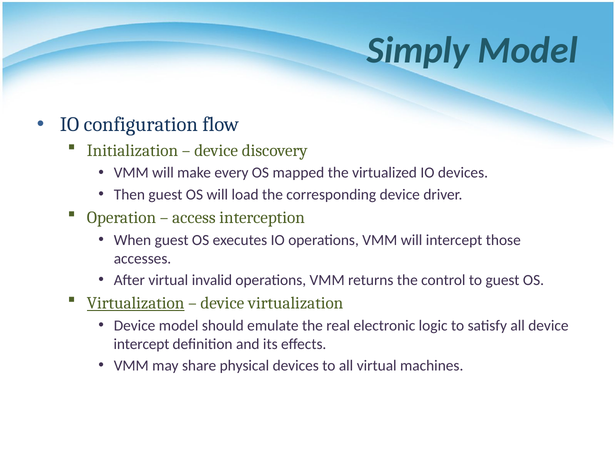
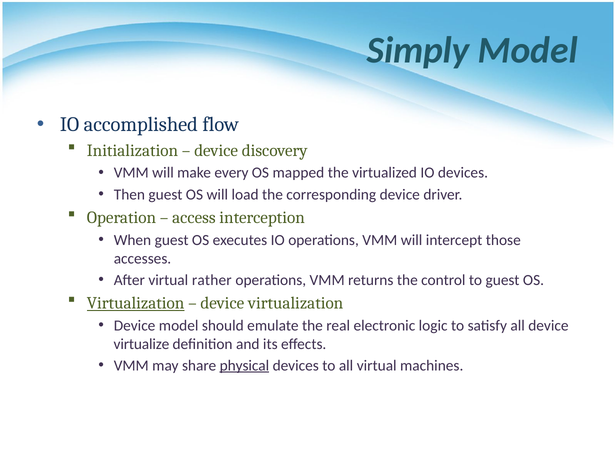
configuration: configuration -> accomplished
invalid: invalid -> rather
intercept at (141, 343): intercept -> virtualize
physical underline: none -> present
